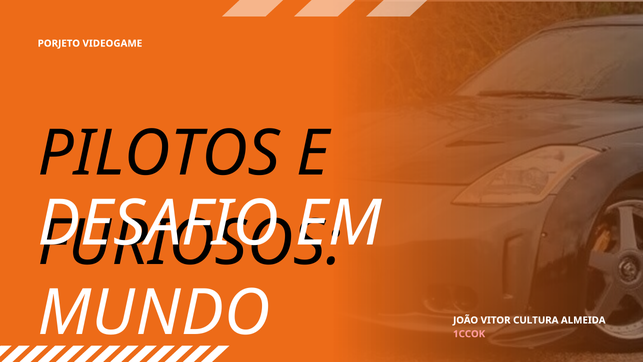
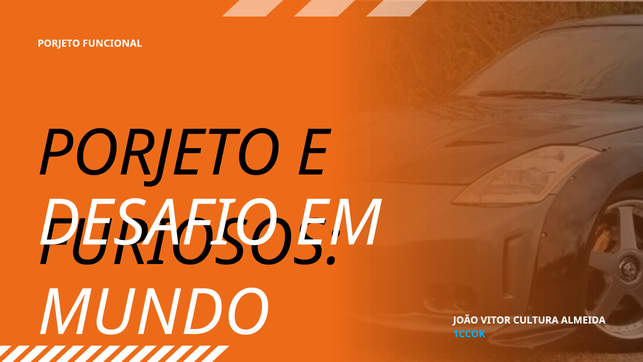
VIDEOGAME: VIDEOGAME -> FUNCIONAL
PILOTOS at (159, 154): PILOTOS -> PORJETO
1CCOK colour: pink -> light blue
